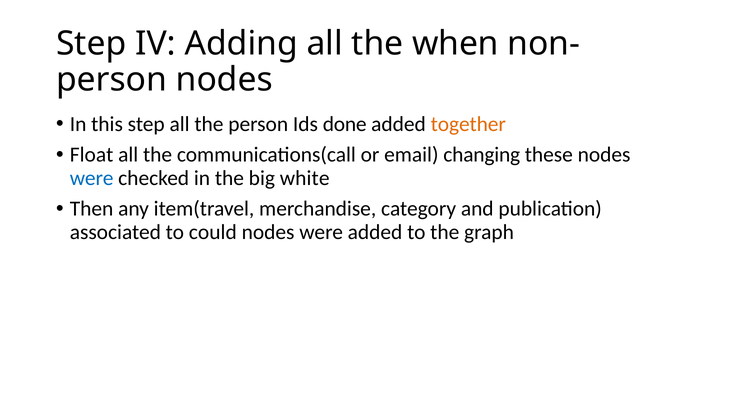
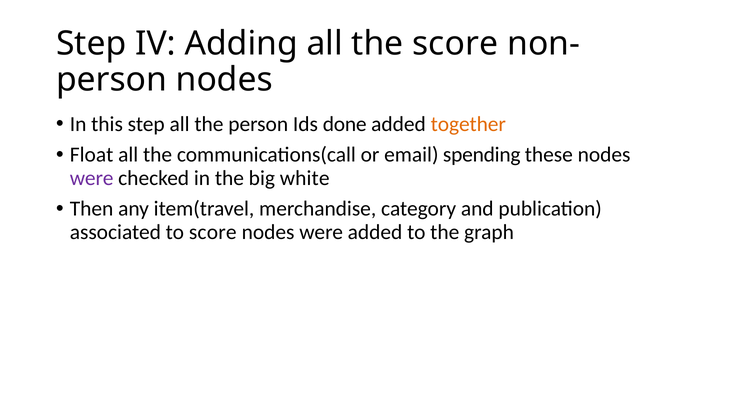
the when: when -> score
changing: changing -> spending
were at (92, 178) colour: blue -> purple
to could: could -> score
